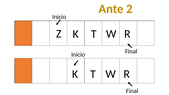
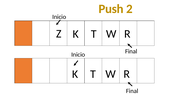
Ante: Ante -> Push
